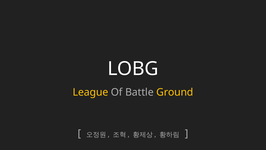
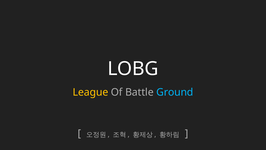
Ground colour: yellow -> light blue
